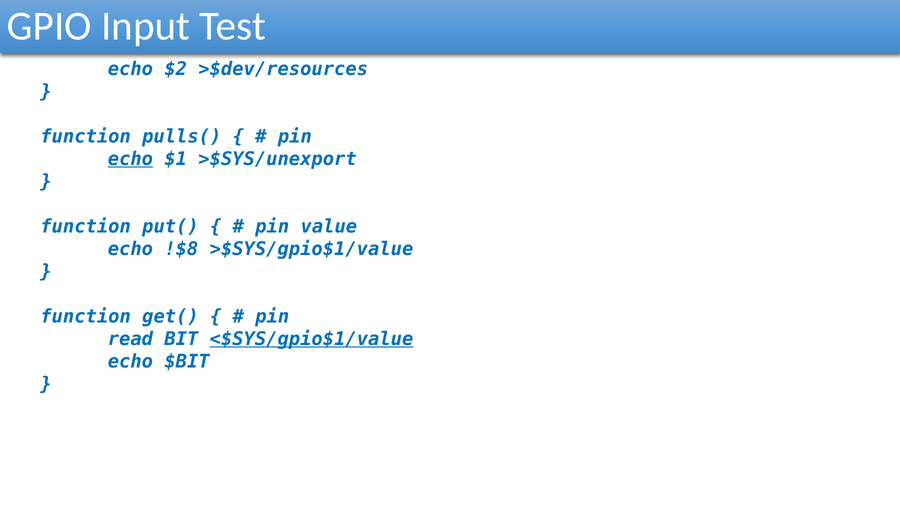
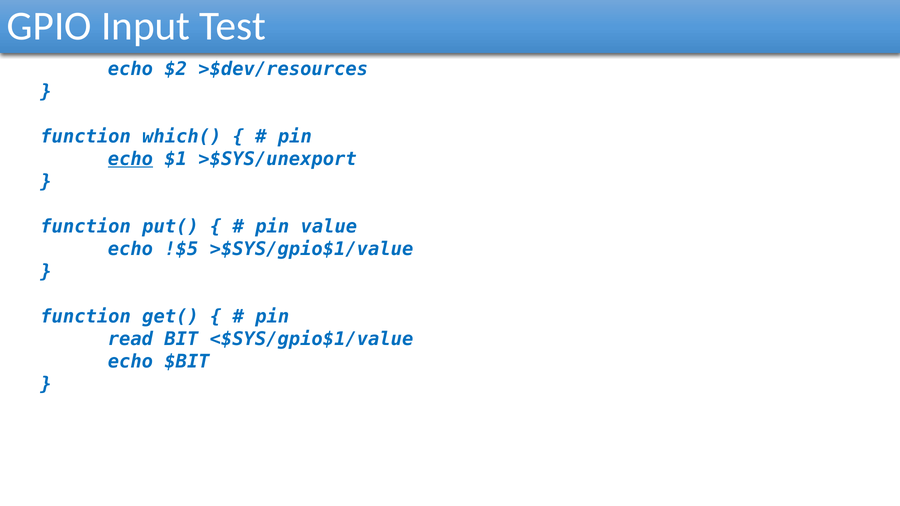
pulls(: pulls( -> which(
!$8: !$8 -> !$5
<$SYS/gpio$1/value underline: present -> none
